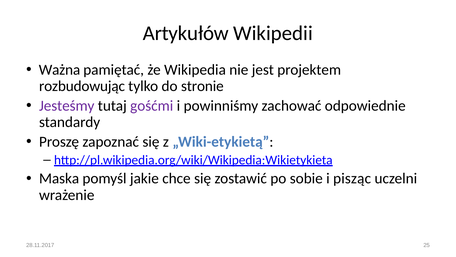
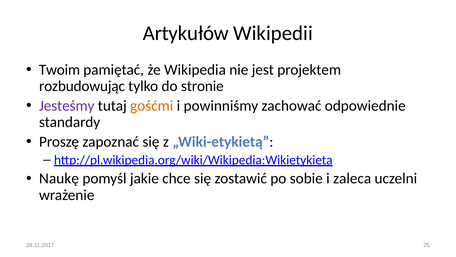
Ważna: Ważna -> Twoim
gośćmi colour: purple -> orange
Maska: Maska -> Naukę
pisząc: pisząc -> zaleca
